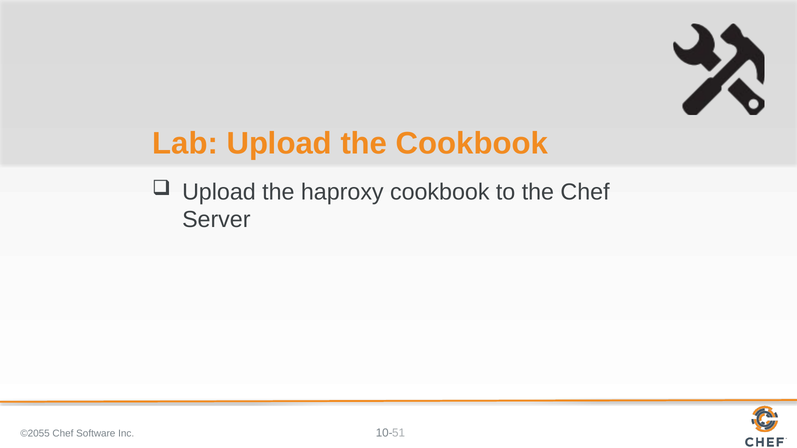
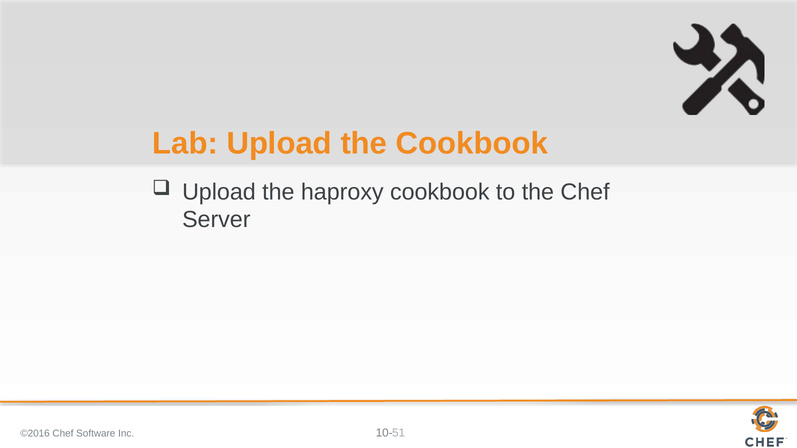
©2055: ©2055 -> ©2016
